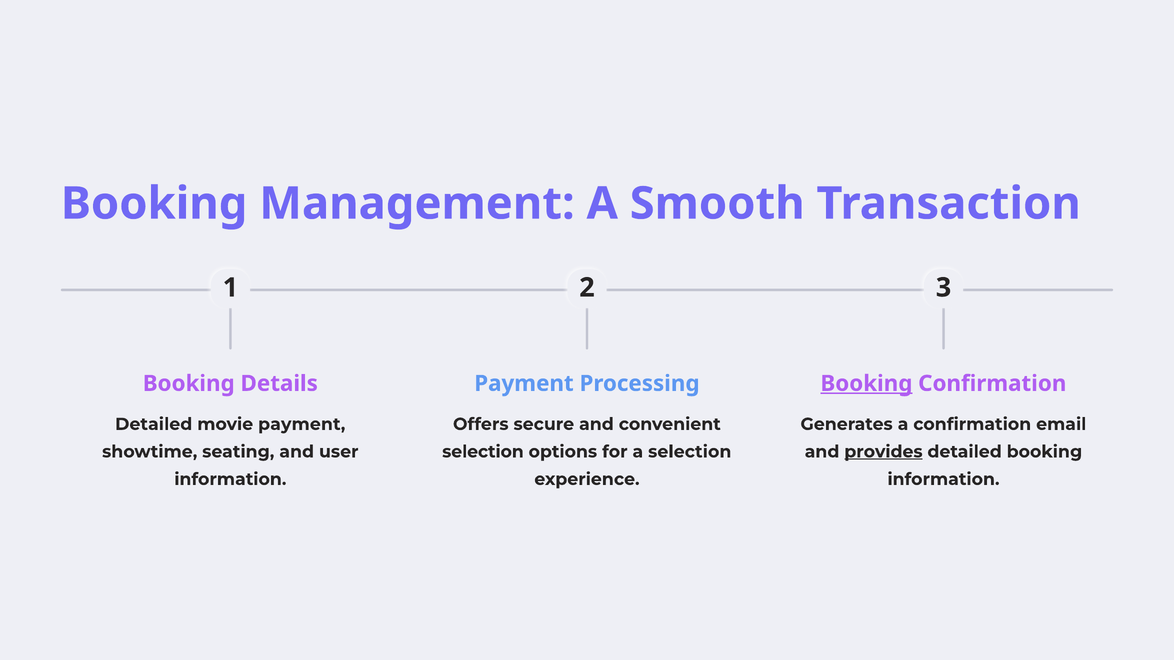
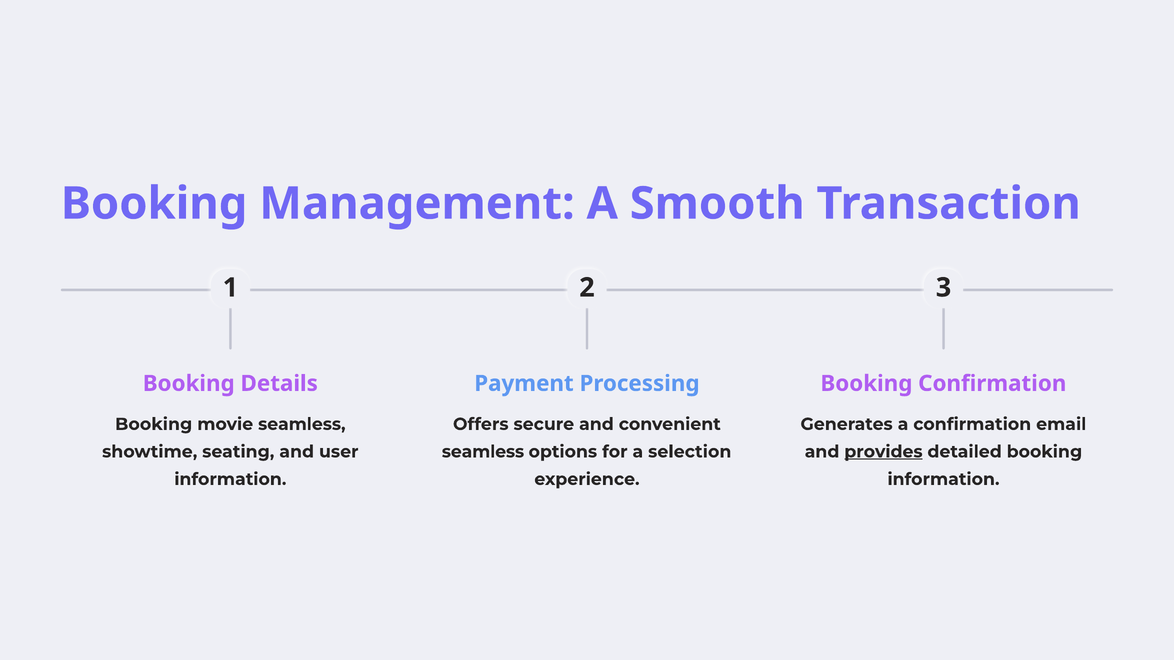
Booking at (866, 384) underline: present -> none
Detailed at (154, 424): Detailed -> Booking
movie payment: payment -> seamless
selection at (483, 452): selection -> seamless
